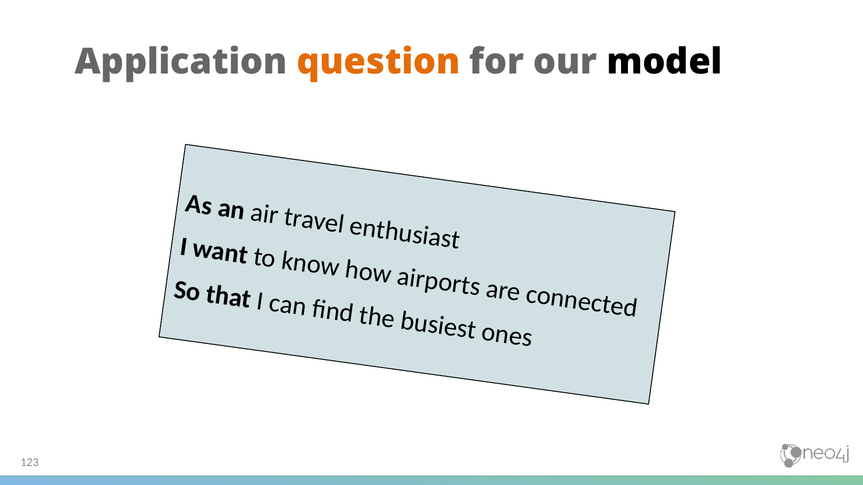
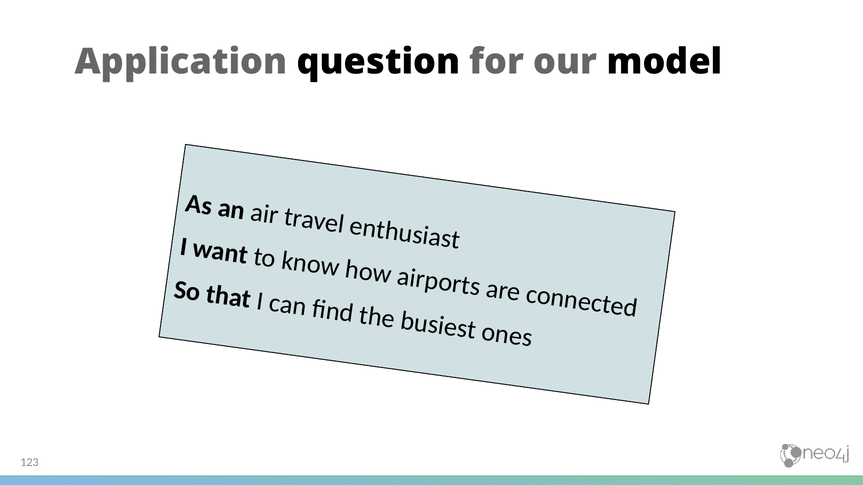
question colour: orange -> black
